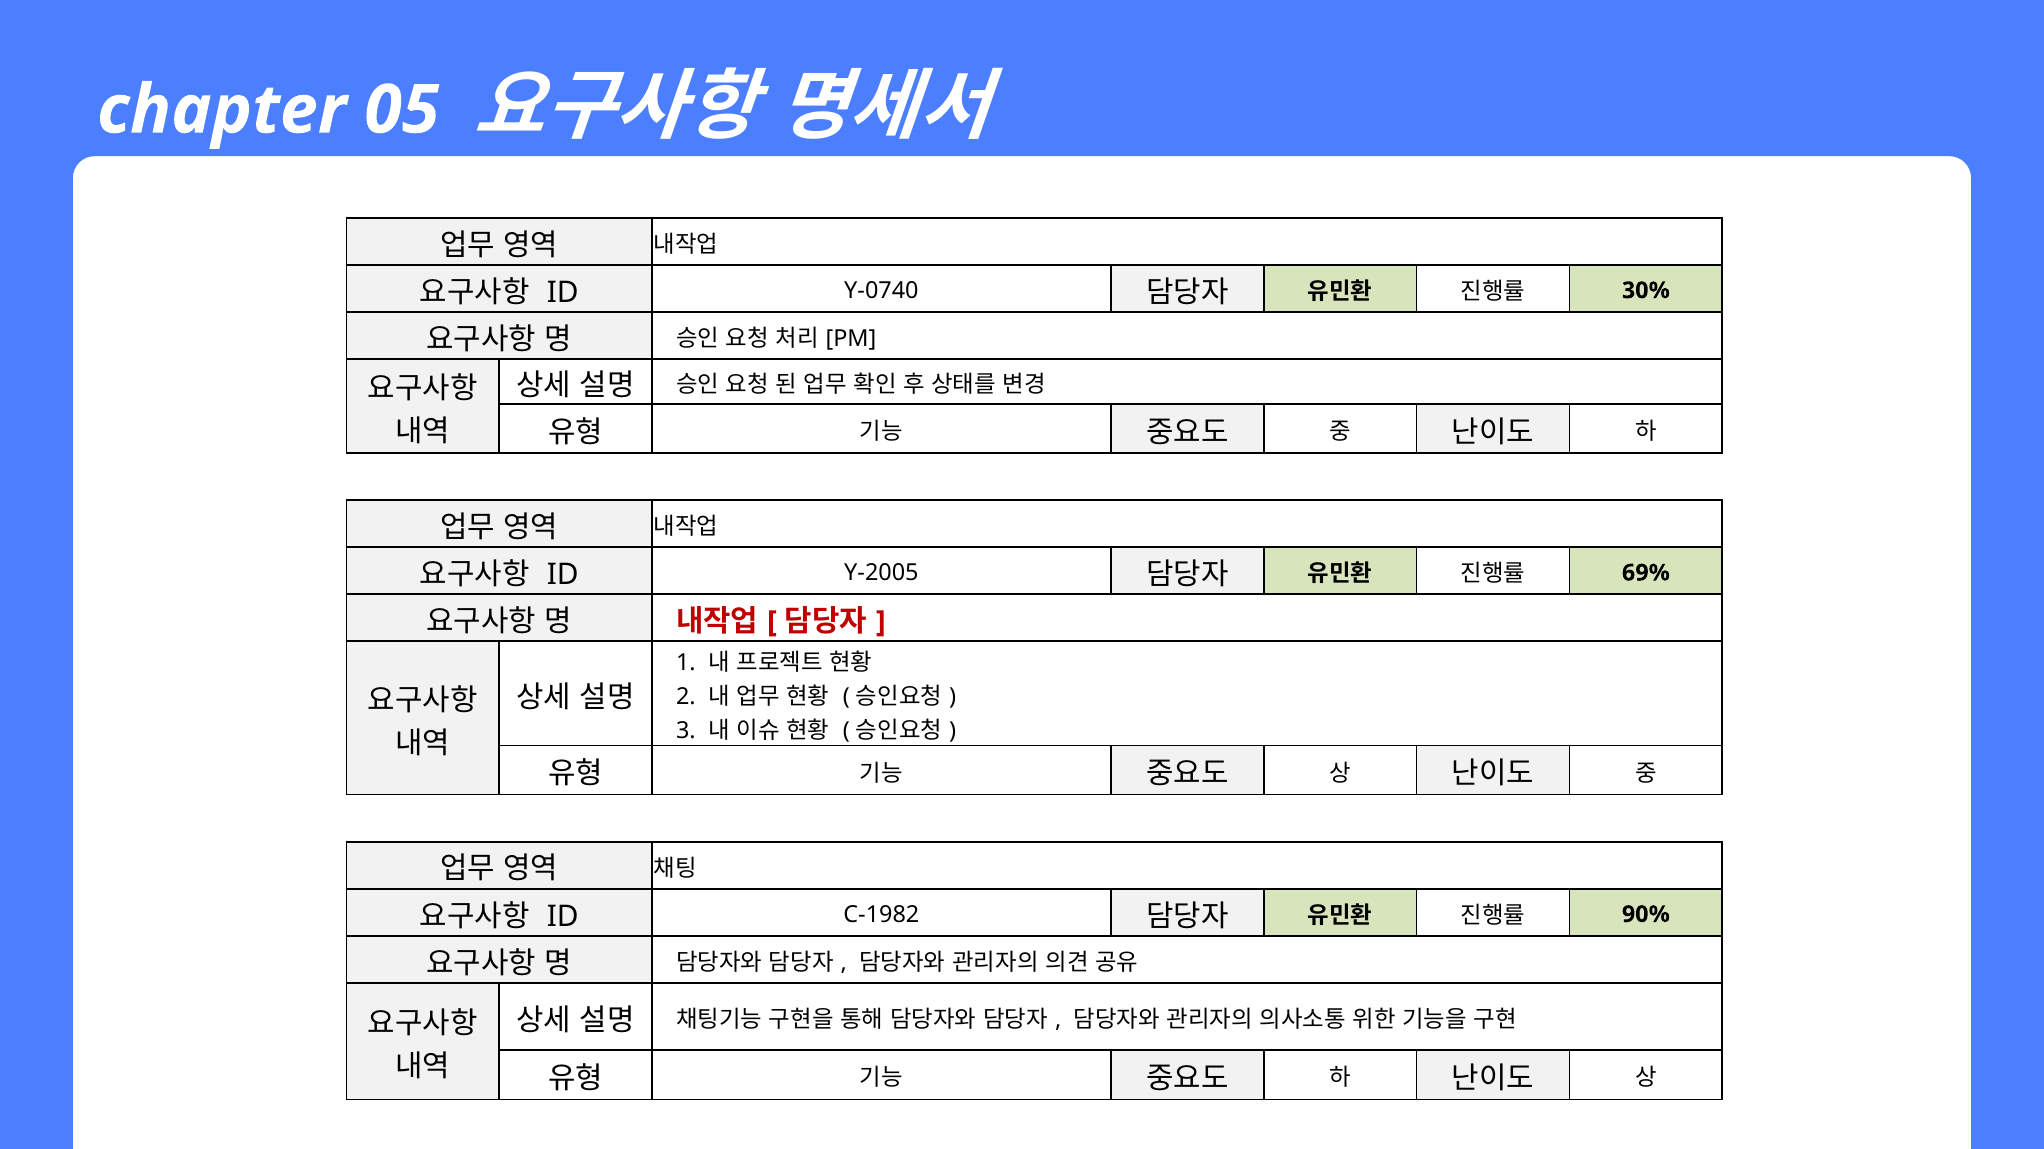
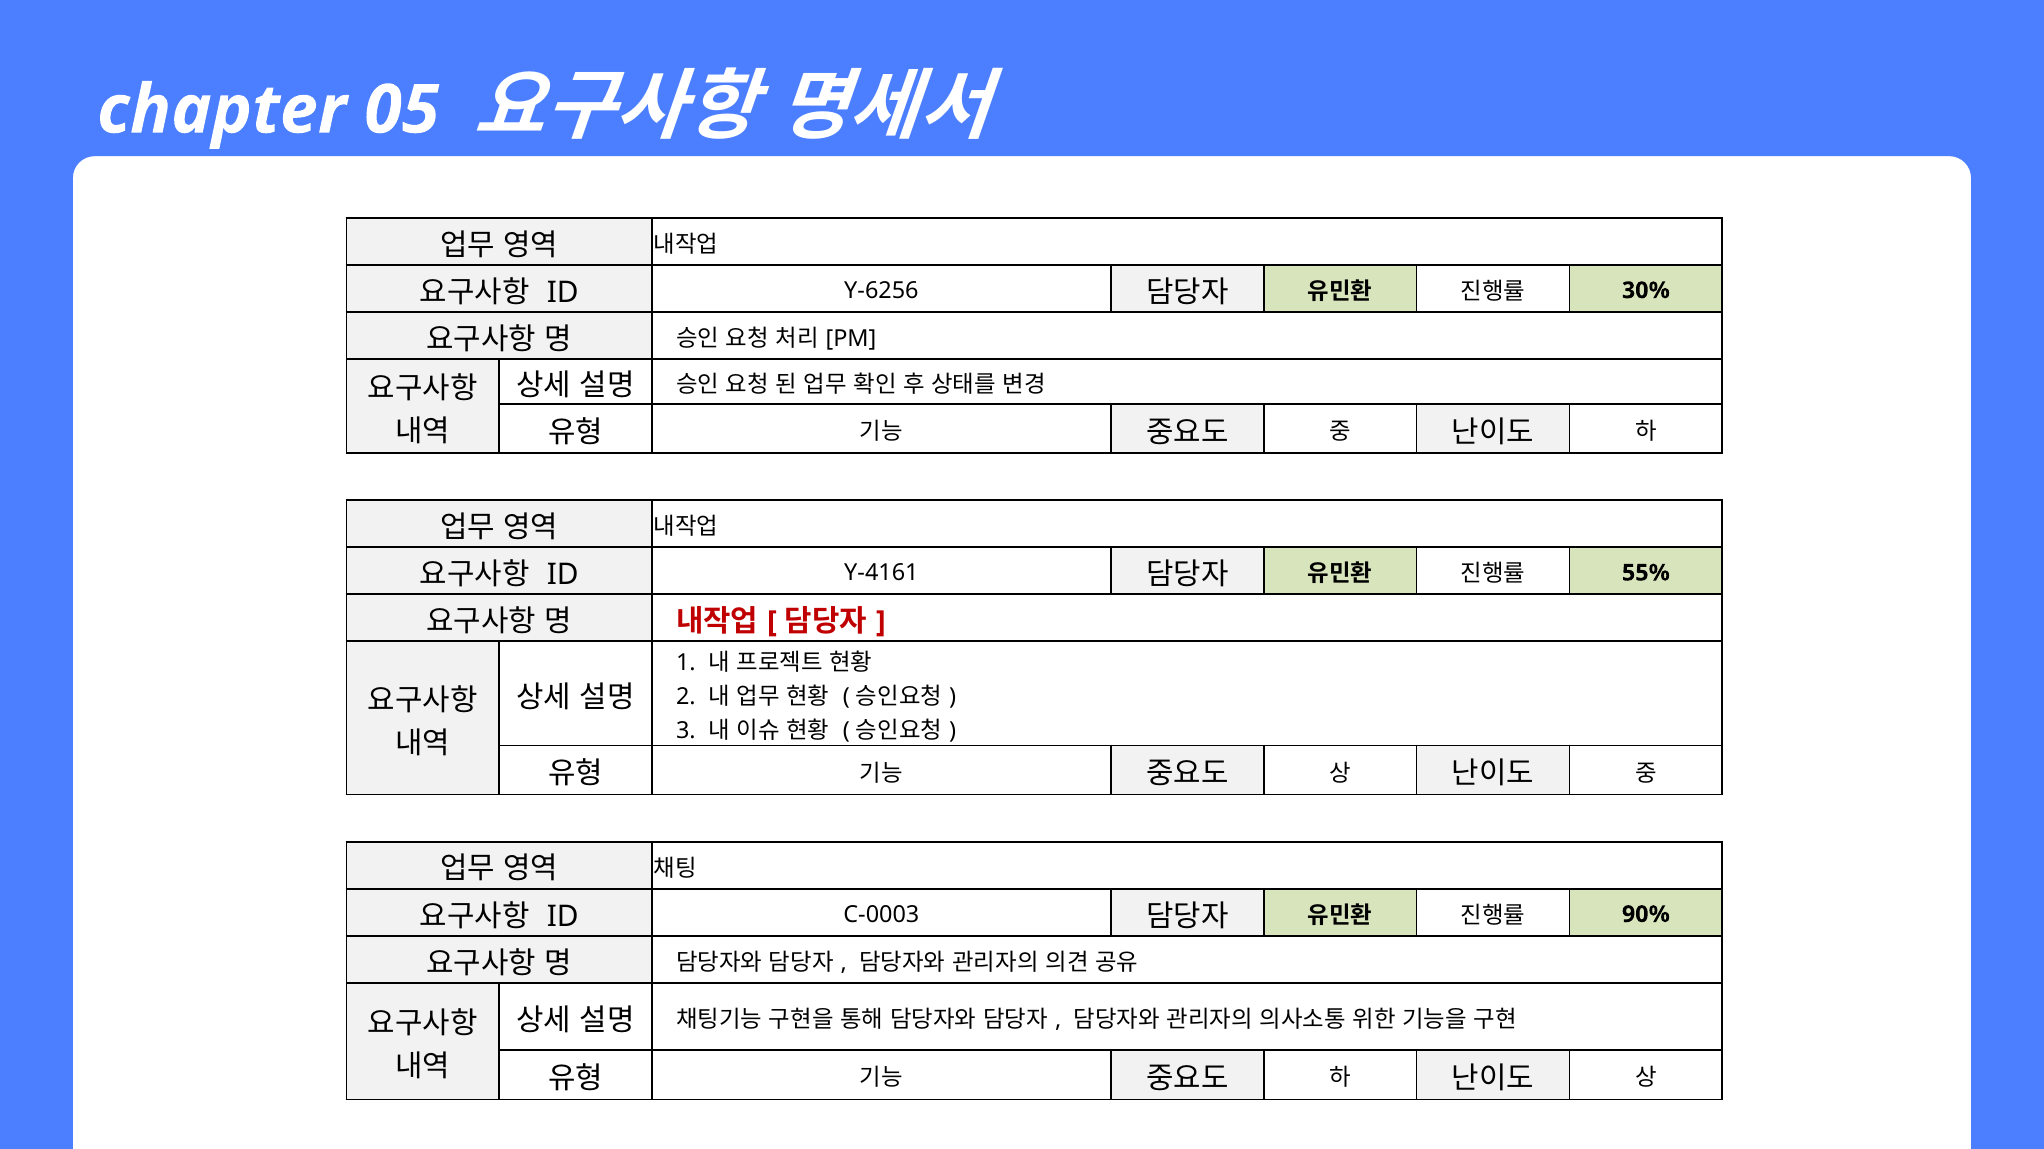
Y-0740: Y-0740 -> Y-6256
Y-2005: Y-2005 -> Y-4161
69%: 69% -> 55%
C-1982: C-1982 -> C-0003
